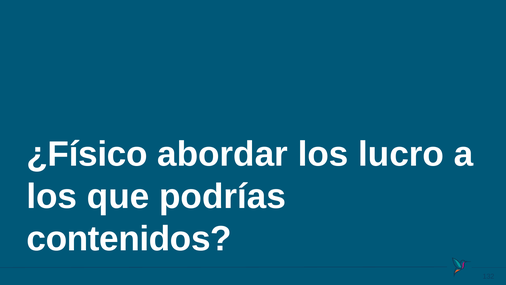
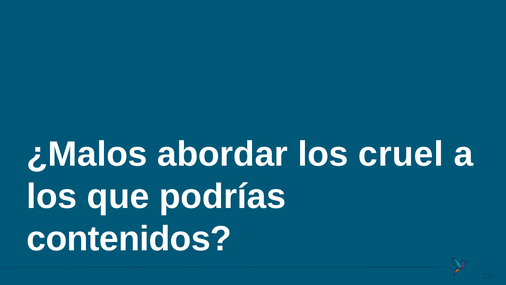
¿Físico: ¿Físico -> ¿Malos
lucro: lucro -> cruel
